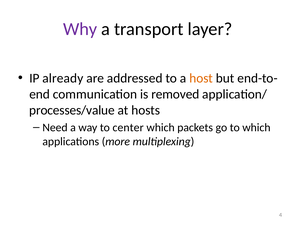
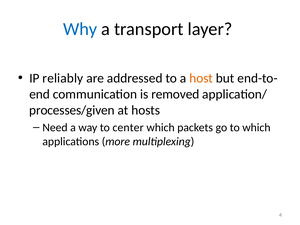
Why colour: purple -> blue
already: already -> reliably
processes/value: processes/value -> processes/given
